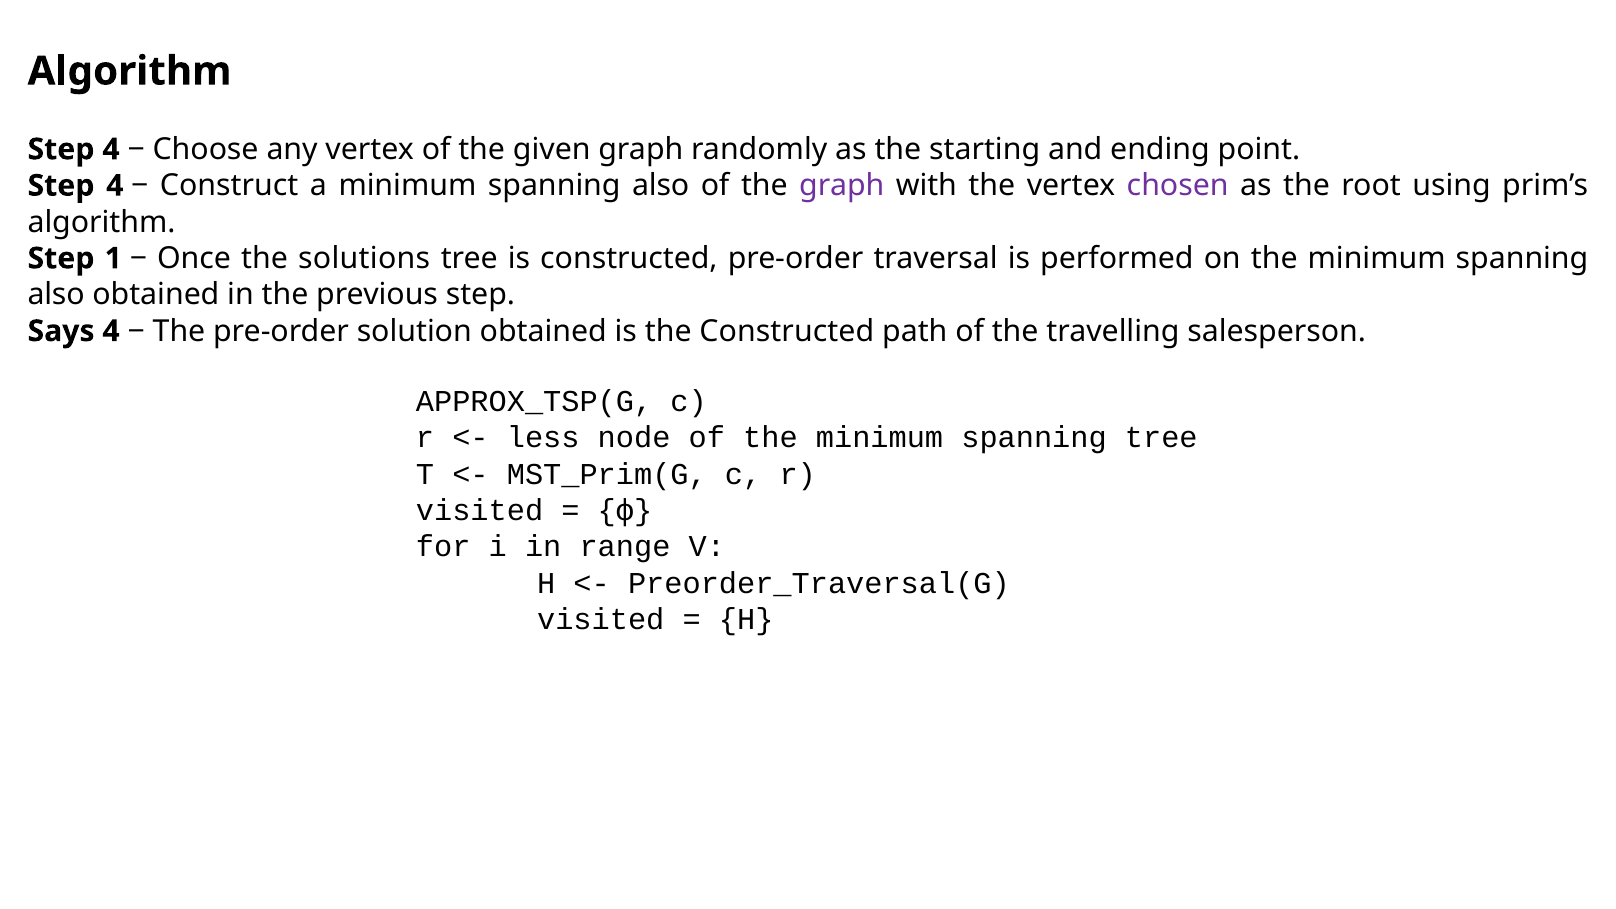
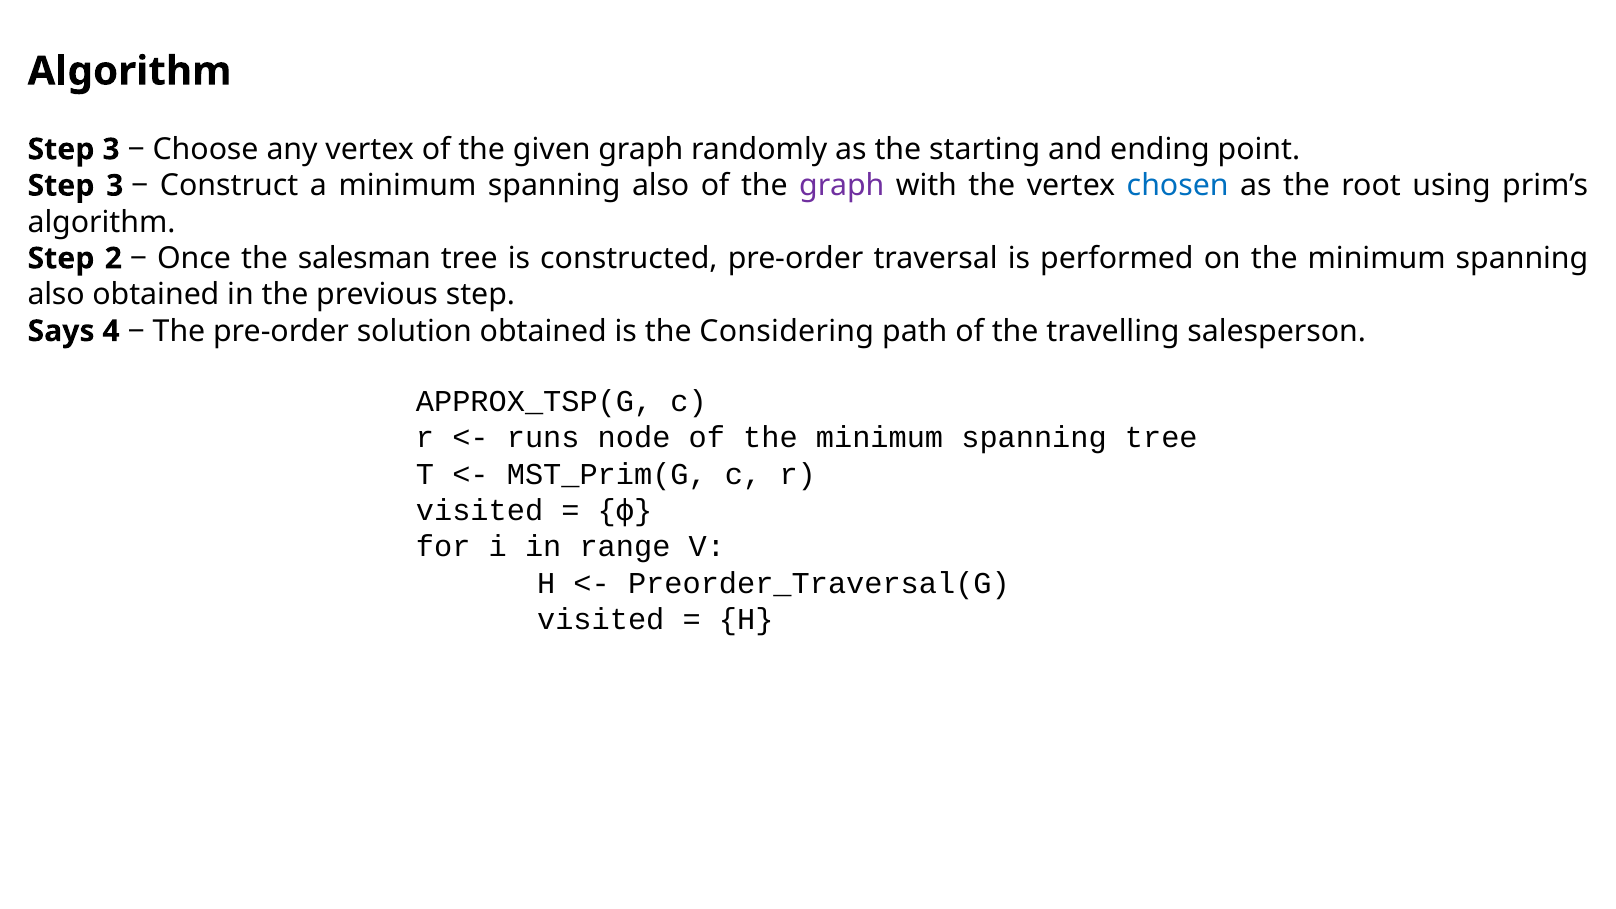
4 at (111, 149): 4 -> 3
4 at (115, 186): 4 -> 3
chosen colour: purple -> blue
1: 1 -> 2
solutions: solutions -> salesman
the Constructed: Constructed -> Considering
less: less -> runs
